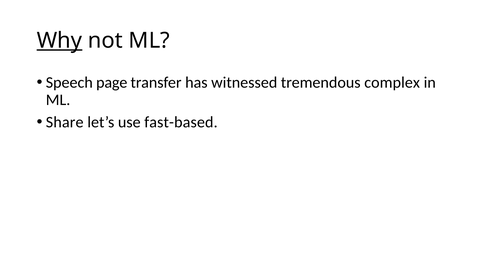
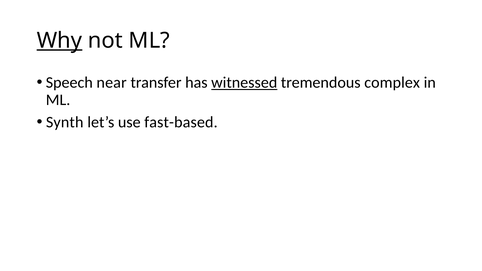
page: page -> near
witnessed underline: none -> present
Share: Share -> Synth
